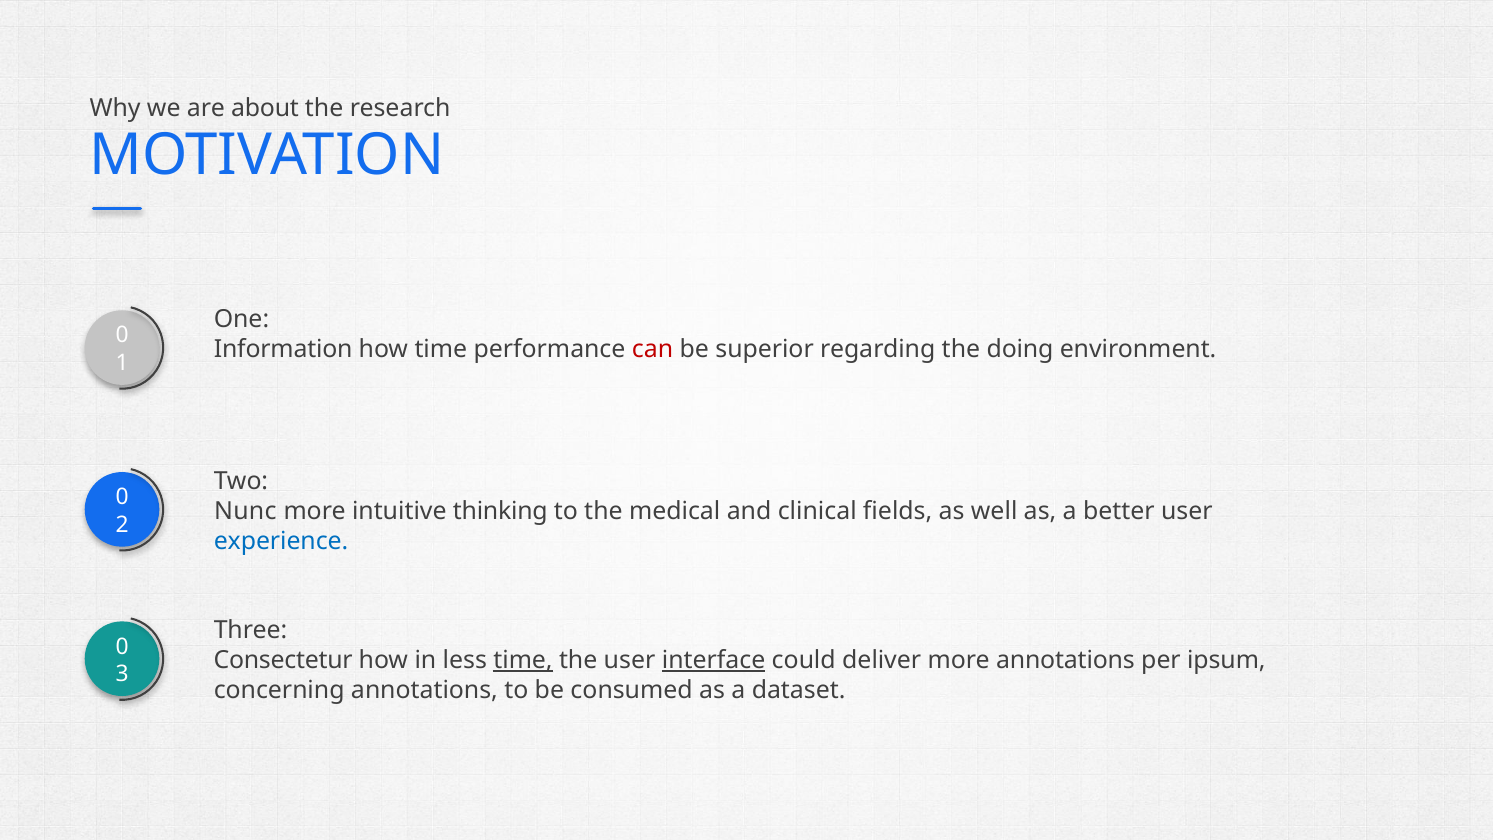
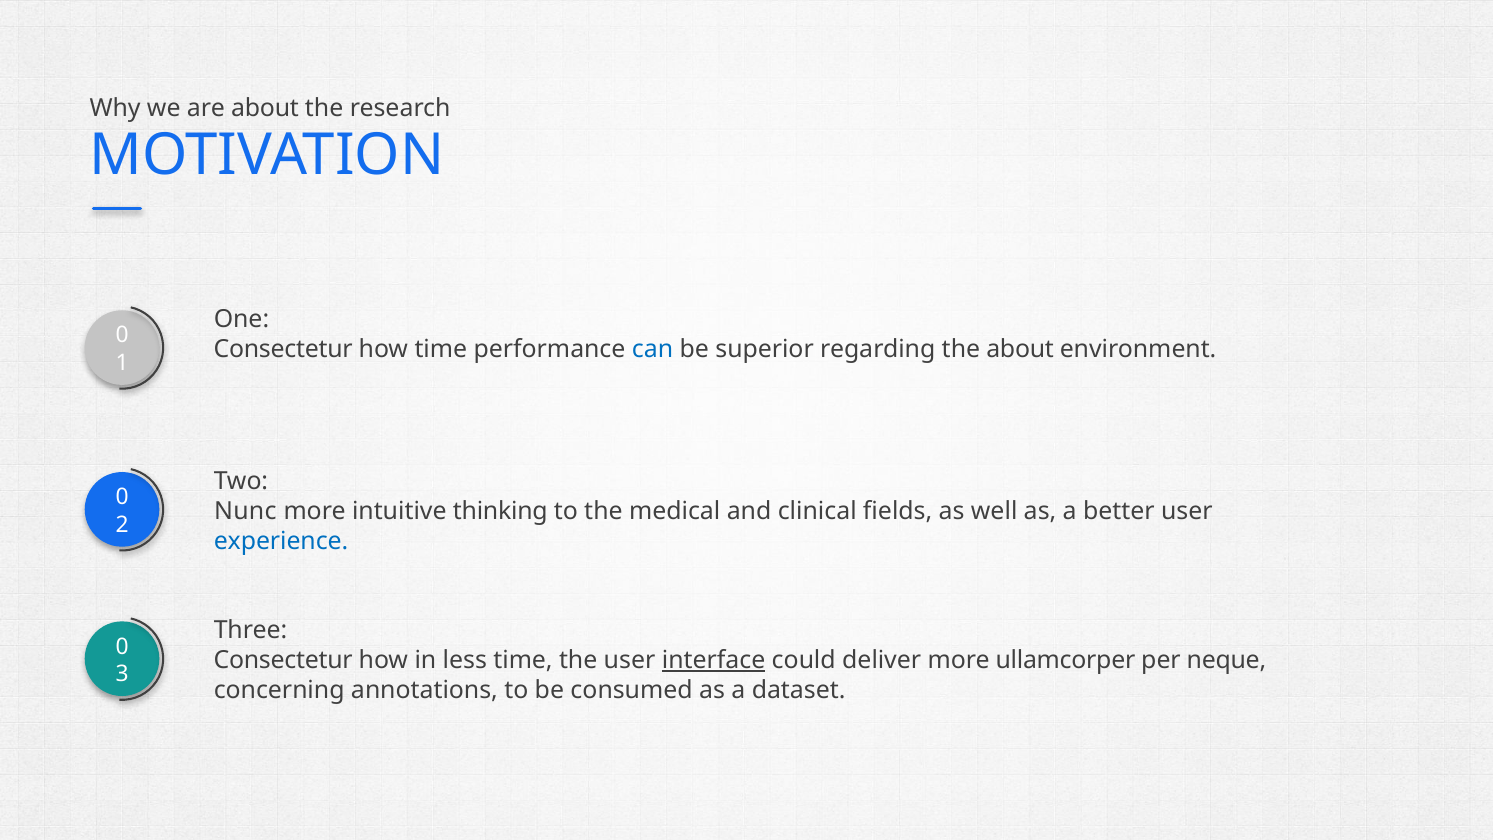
Information at (283, 349): Information -> Consectetur
can colour: red -> blue
the doing: doing -> about
time at (523, 660) underline: present -> none
more annotations: annotations -> ullamcorper
ipsum: ipsum -> neque
